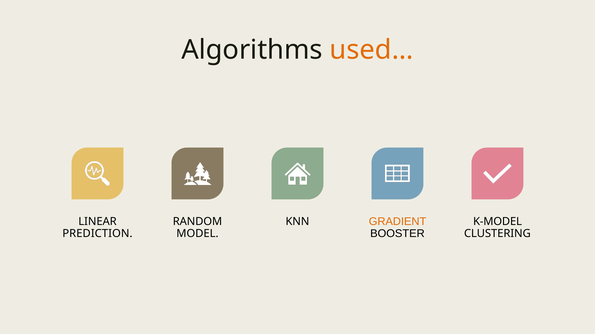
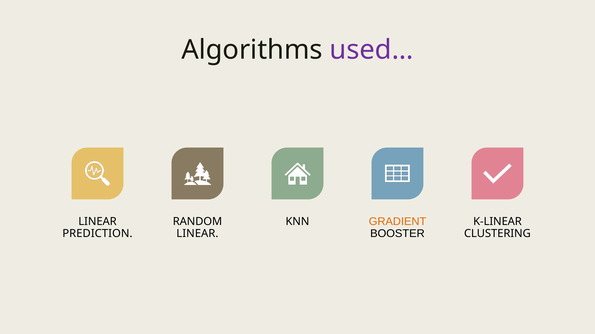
used… colour: orange -> purple
K-MODEL: K-MODEL -> K-LINEAR
MODEL at (197, 234): MODEL -> LINEAR
